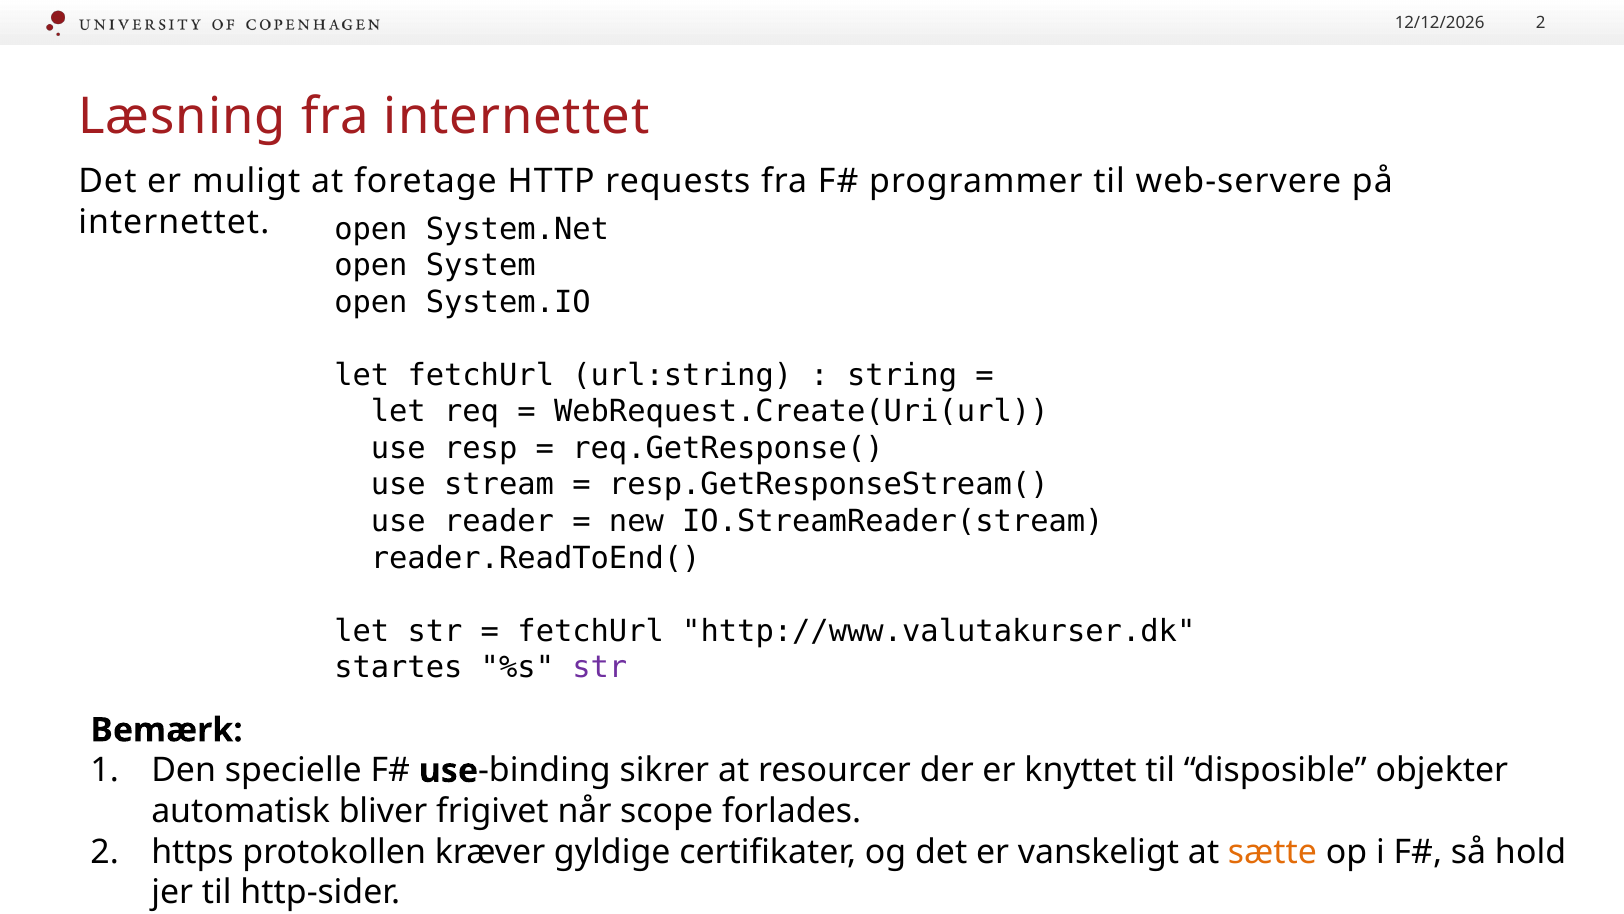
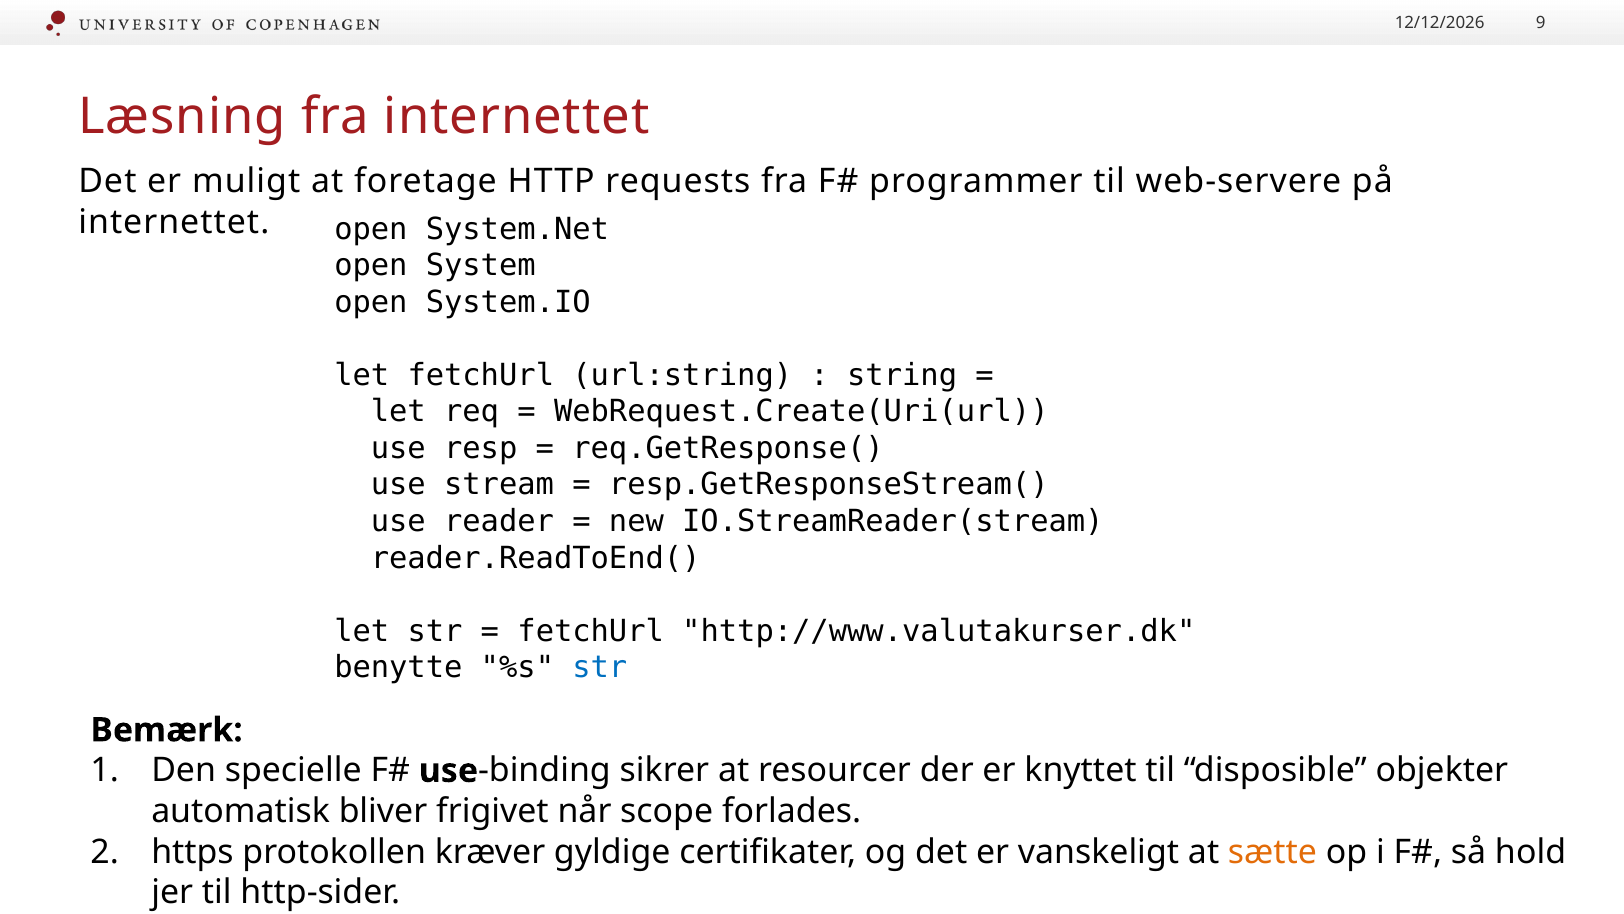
2 at (1541, 23): 2 -> 9
startes: startes -> benytte
str at (600, 667) colour: purple -> blue
